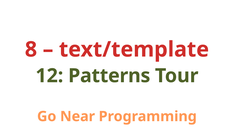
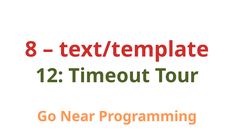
Patterns: Patterns -> Timeout
